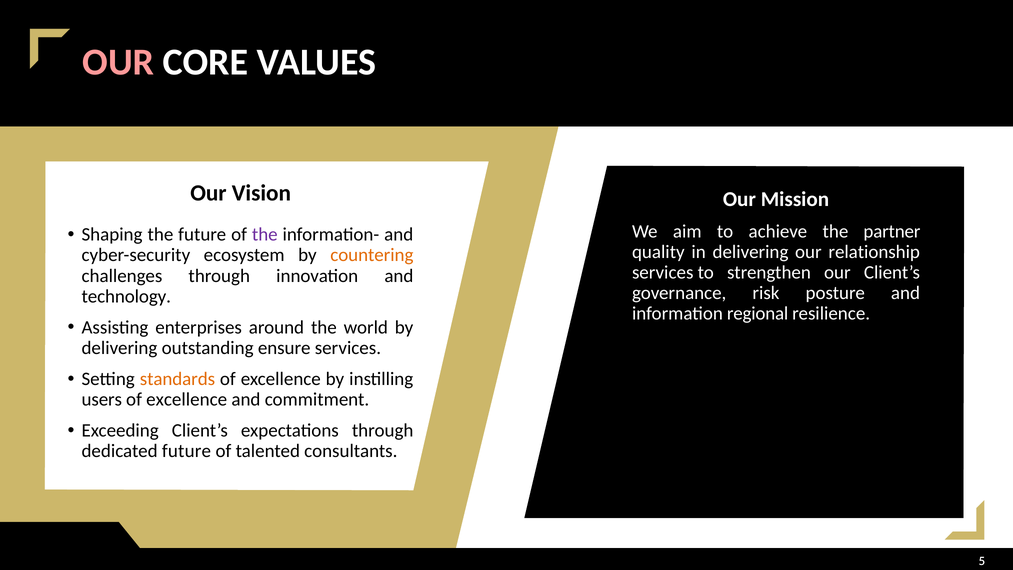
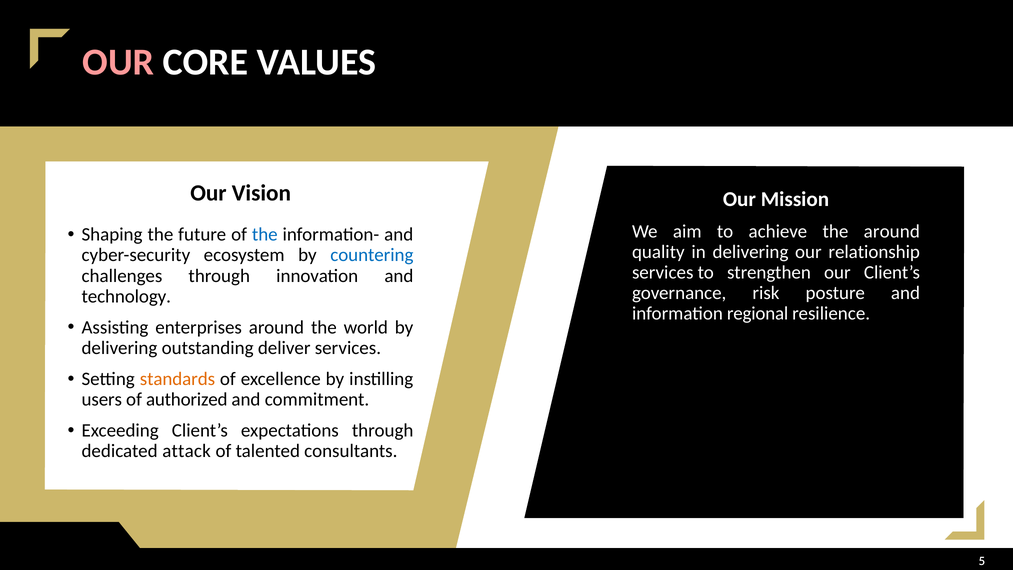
the partner: partner -> around
the at (265, 235) colour: purple -> blue
countering colour: orange -> blue
ensure: ensure -> deliver
excellence at (187, 399): excellence -> authorized
dedicated future: future -> attack
